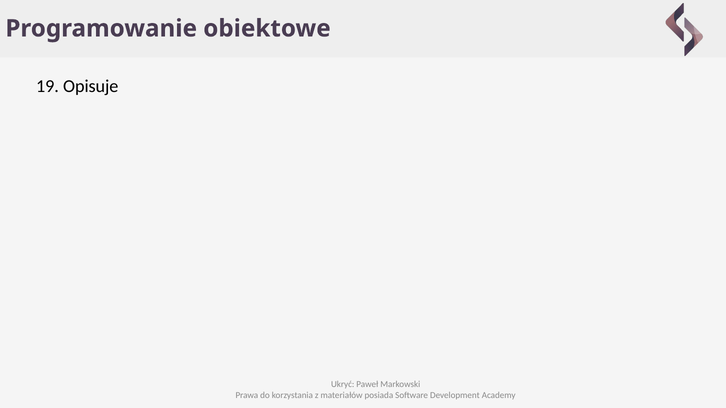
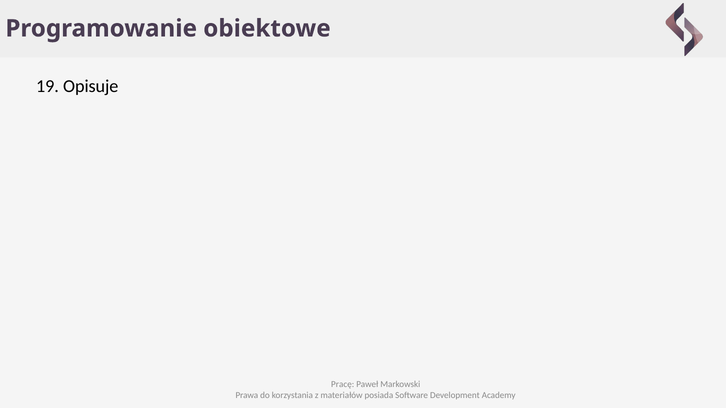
Ukryć: Ukryć -> Pracę
